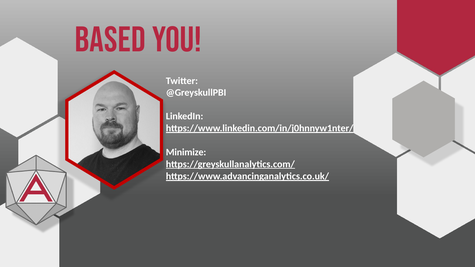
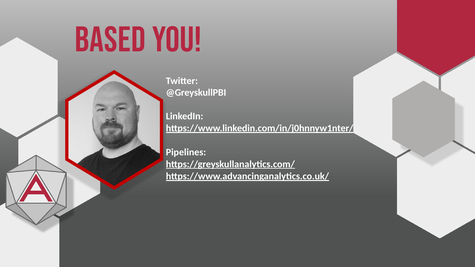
Minimize: Minimize -> Pipelines
